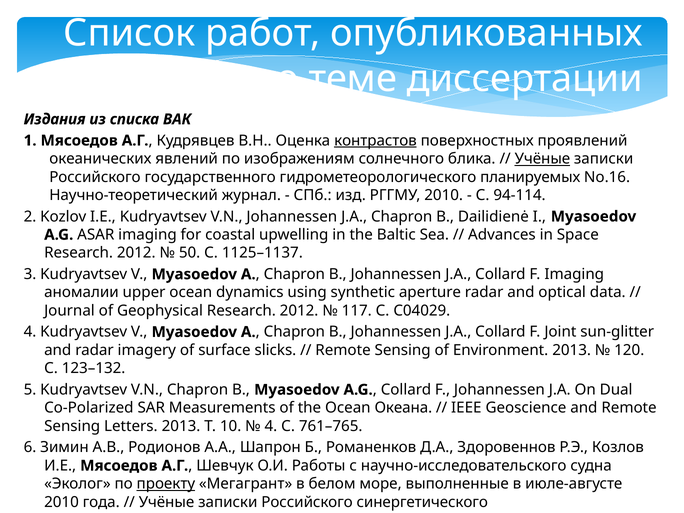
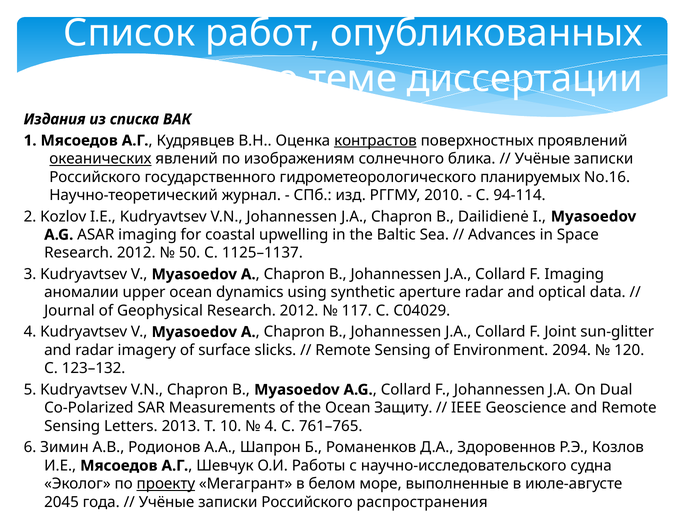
океанических underline: none -> present
Учёные at (542, 159) underline: present -> none
Environment 2013: 2013 -> 2094
Океана: Океана -> Защиту
2010 at (61, 502): 2010 -> 2045
синергетического: синергетического -> распространения
